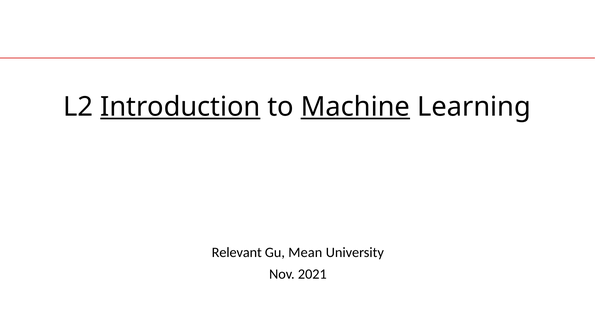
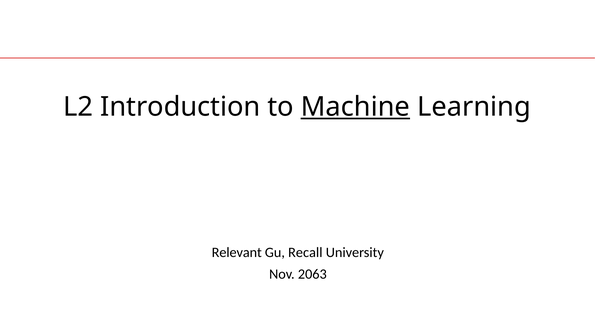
Introduction underline: present -> none
Mean: Mean -> Recall
2021: 2021 -> 2063
